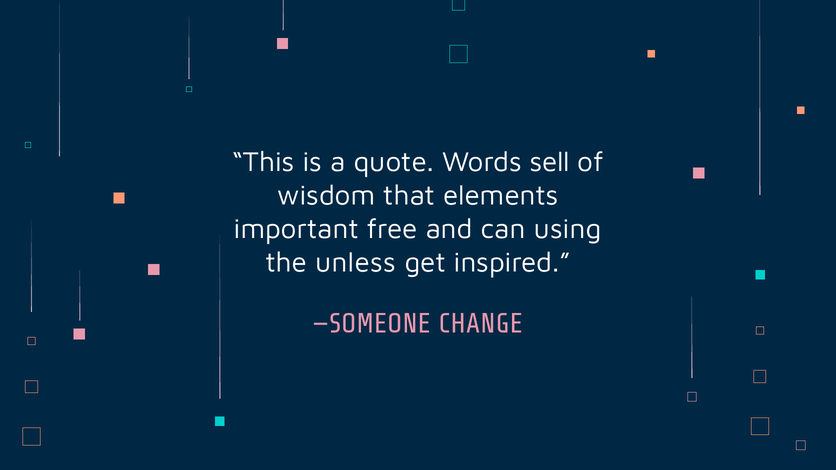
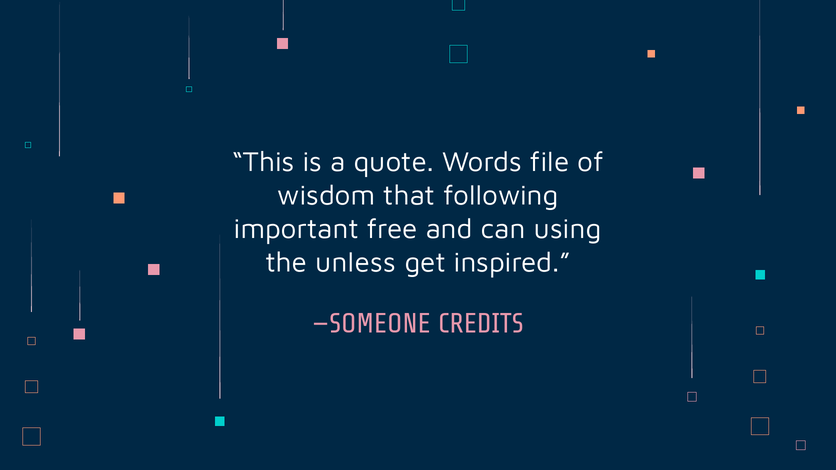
sell: sell -> file
elements: elements -> following
CHANGE: CHANGE -> CREDITS
